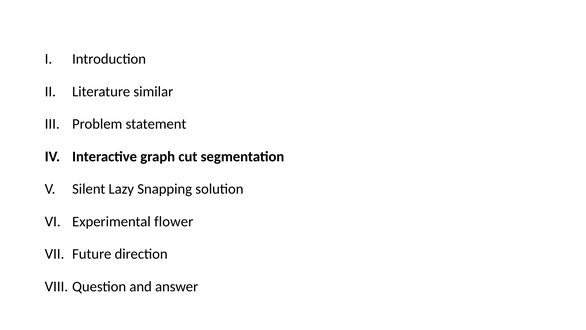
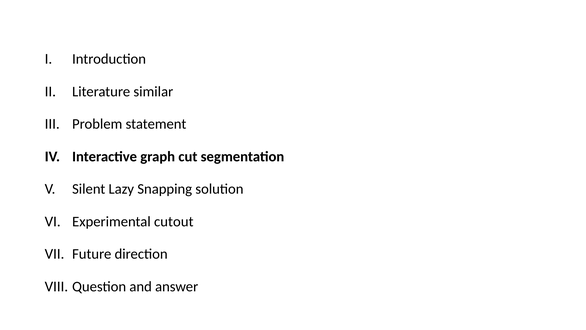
flower: flower -> cutout
